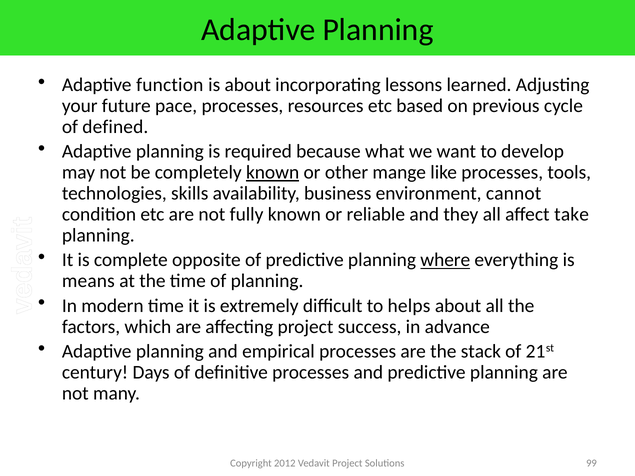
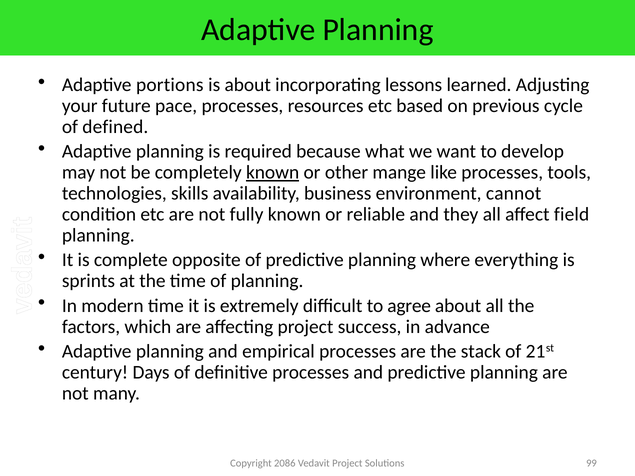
function: function -> portions
take: take -> field
where underline: present -> none
means: means -> sprints
helps: helps -> agree
2012: 2012 -> 2086
